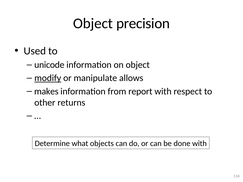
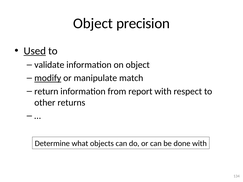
Used underline: none -> present
unicode: unicode -> validate
allows: allows -> match
makes: makes -> return
